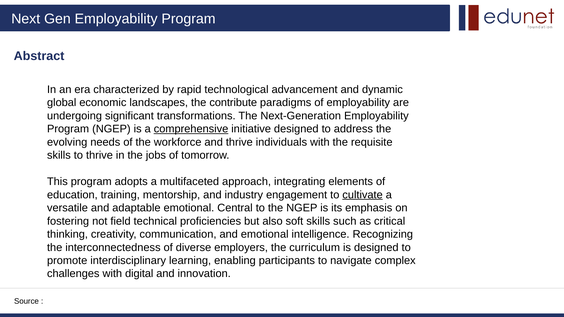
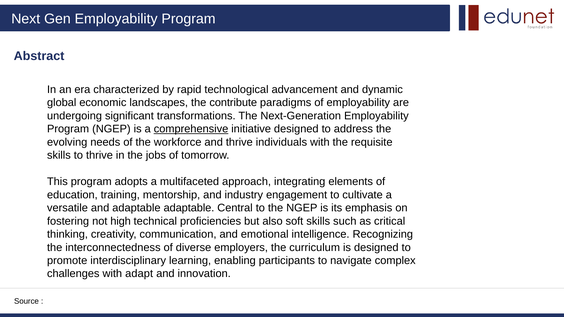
cultivate underline: present -> none
adaptable emotional: emotional -> adaptable
field: field -> high
digital: digital -> adapt
